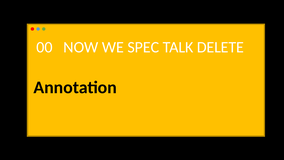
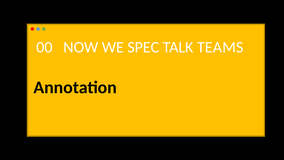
DELETE: DELETE -> TEAMS
